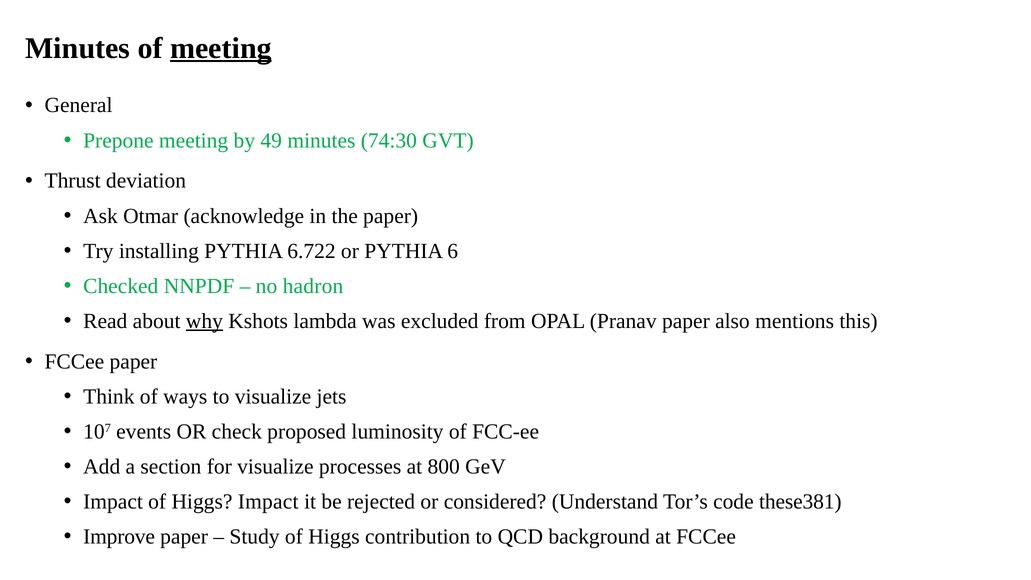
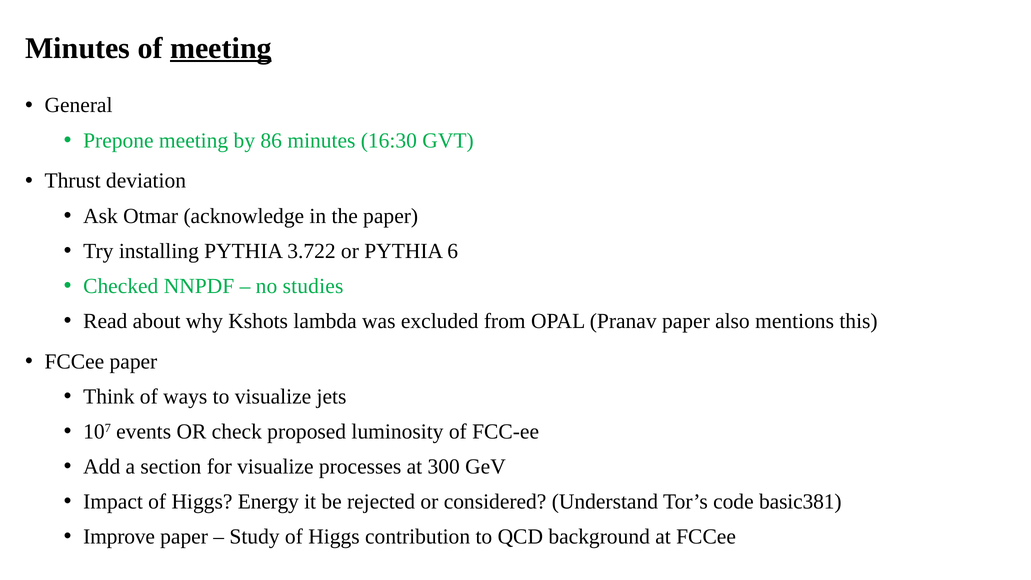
49: 49 -> 86
74:30: 74:30 -> 16:30
6.722: 6.722 -> 3.722
hadron: hadron -> studies
why underline: present -> none
800: 800 -> 300
Higgs Impact: Impact -> Energy
these381: these381 -> basic381
